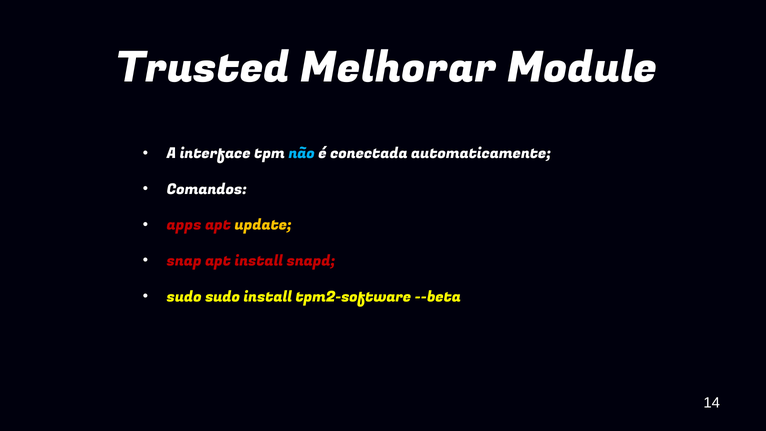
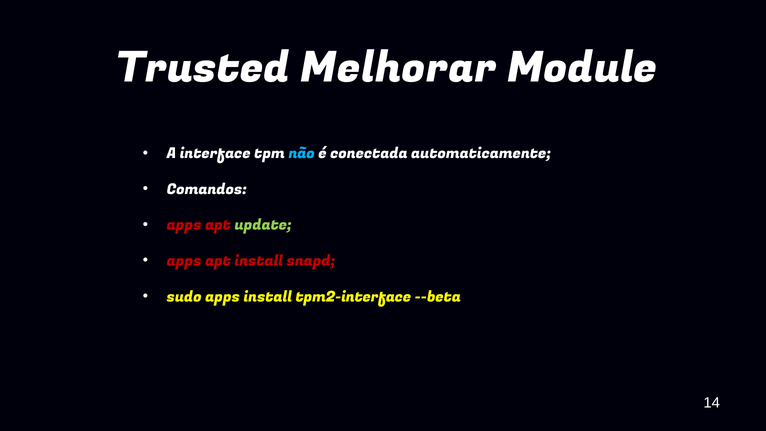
update colour: yellow -> light green
snap at (184, 261): snap -> apps
sudo sudo: sudo -> apps
tpm2-software: tpm2-software -> tpm2-interface
